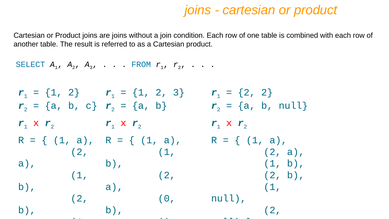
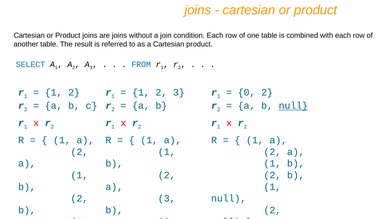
2 at (247, 92): 2 -> 0
null at (293, 106) underline: none -> present
0 at (167, 198): 0 -> 3
